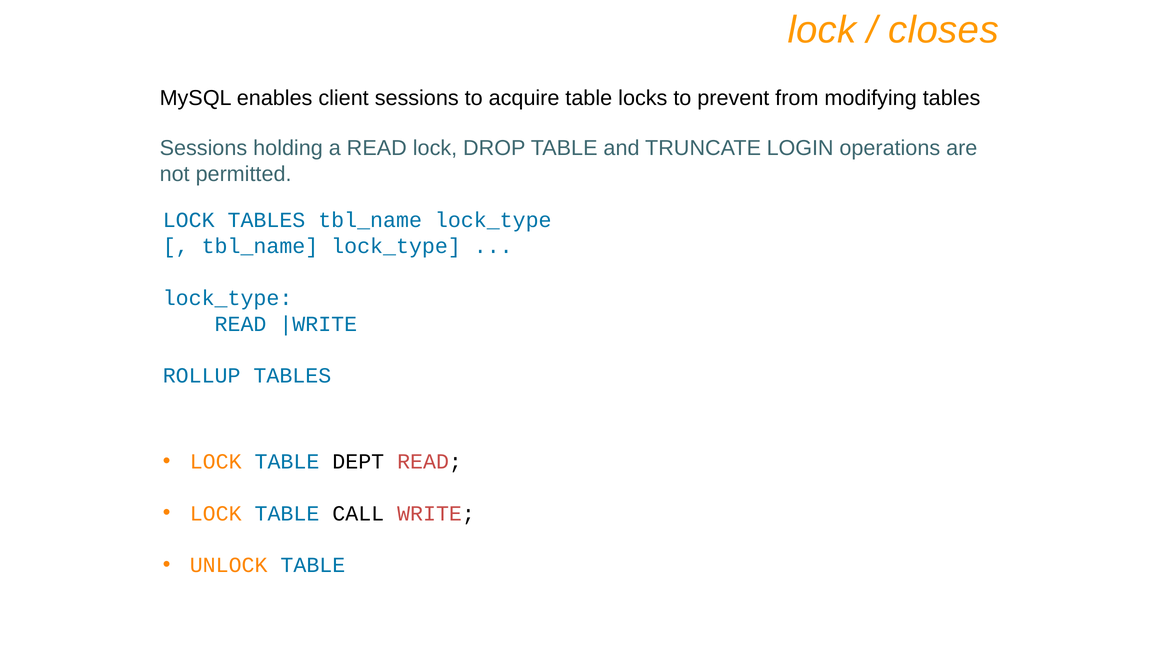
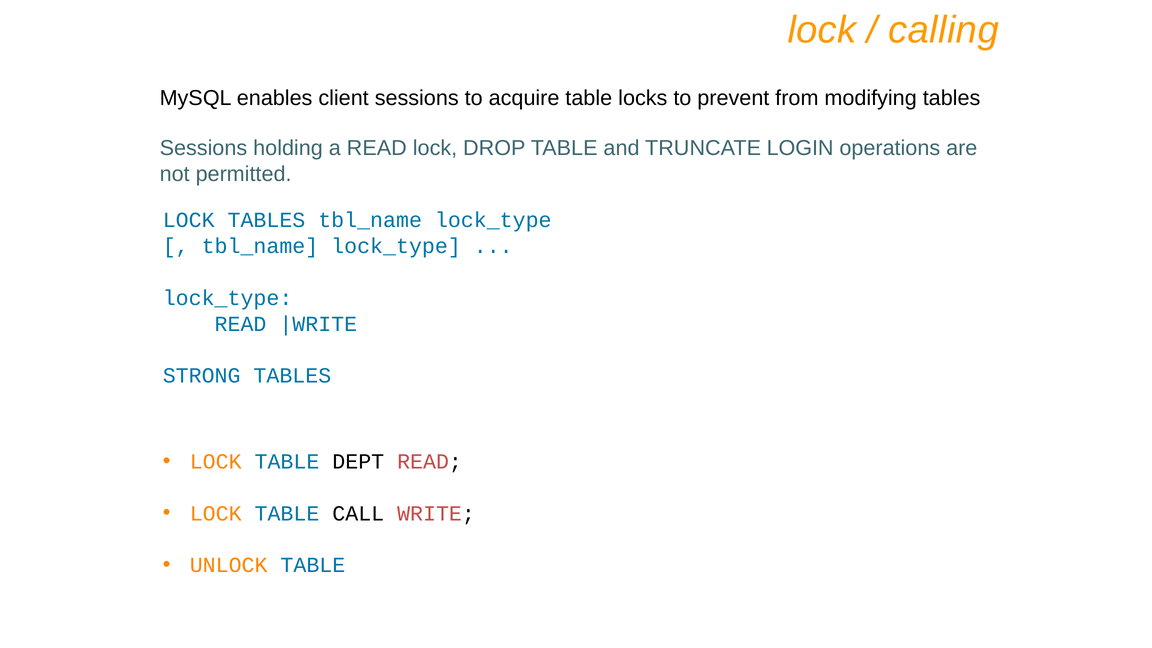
closes: closes -> calling
ROLLUP: ROLLUP -> STRONG
